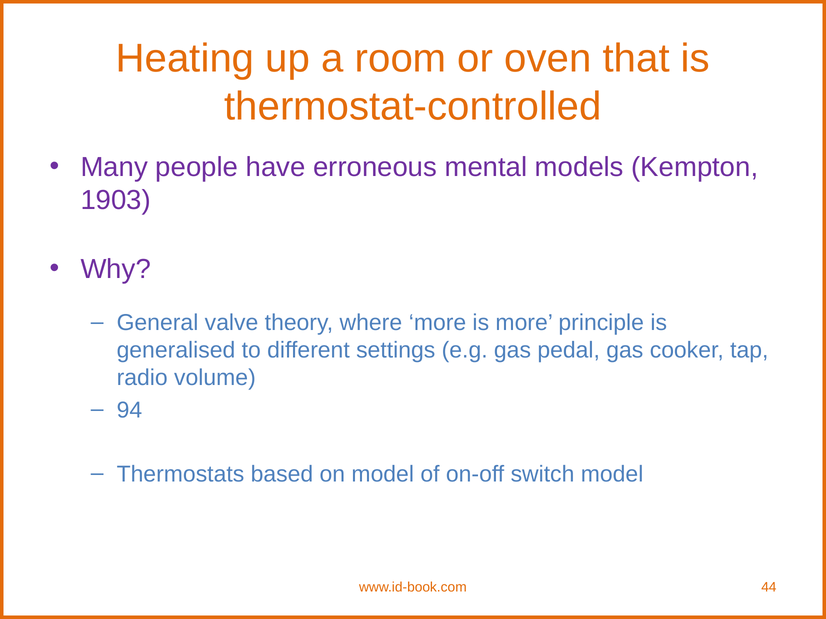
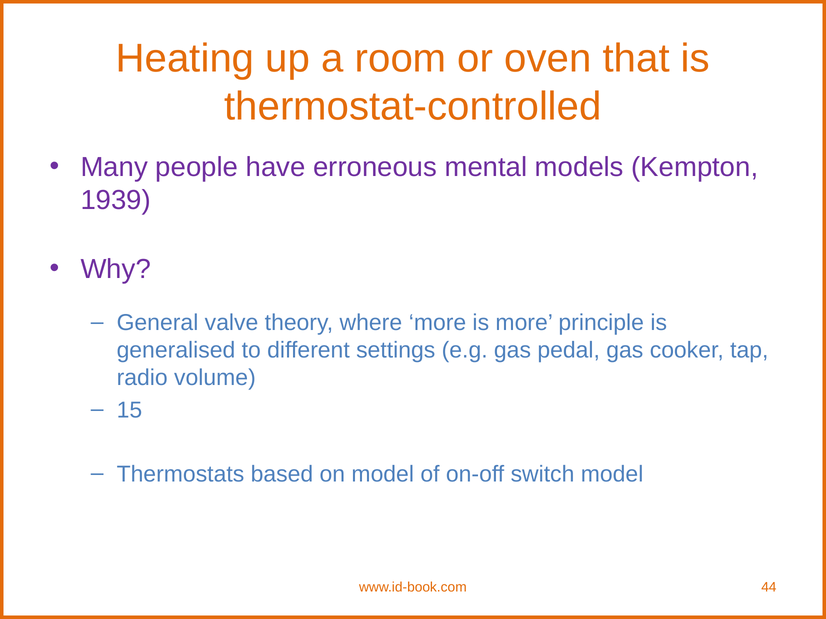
1903: 1903 -> 1939
94: 94 -> 15
